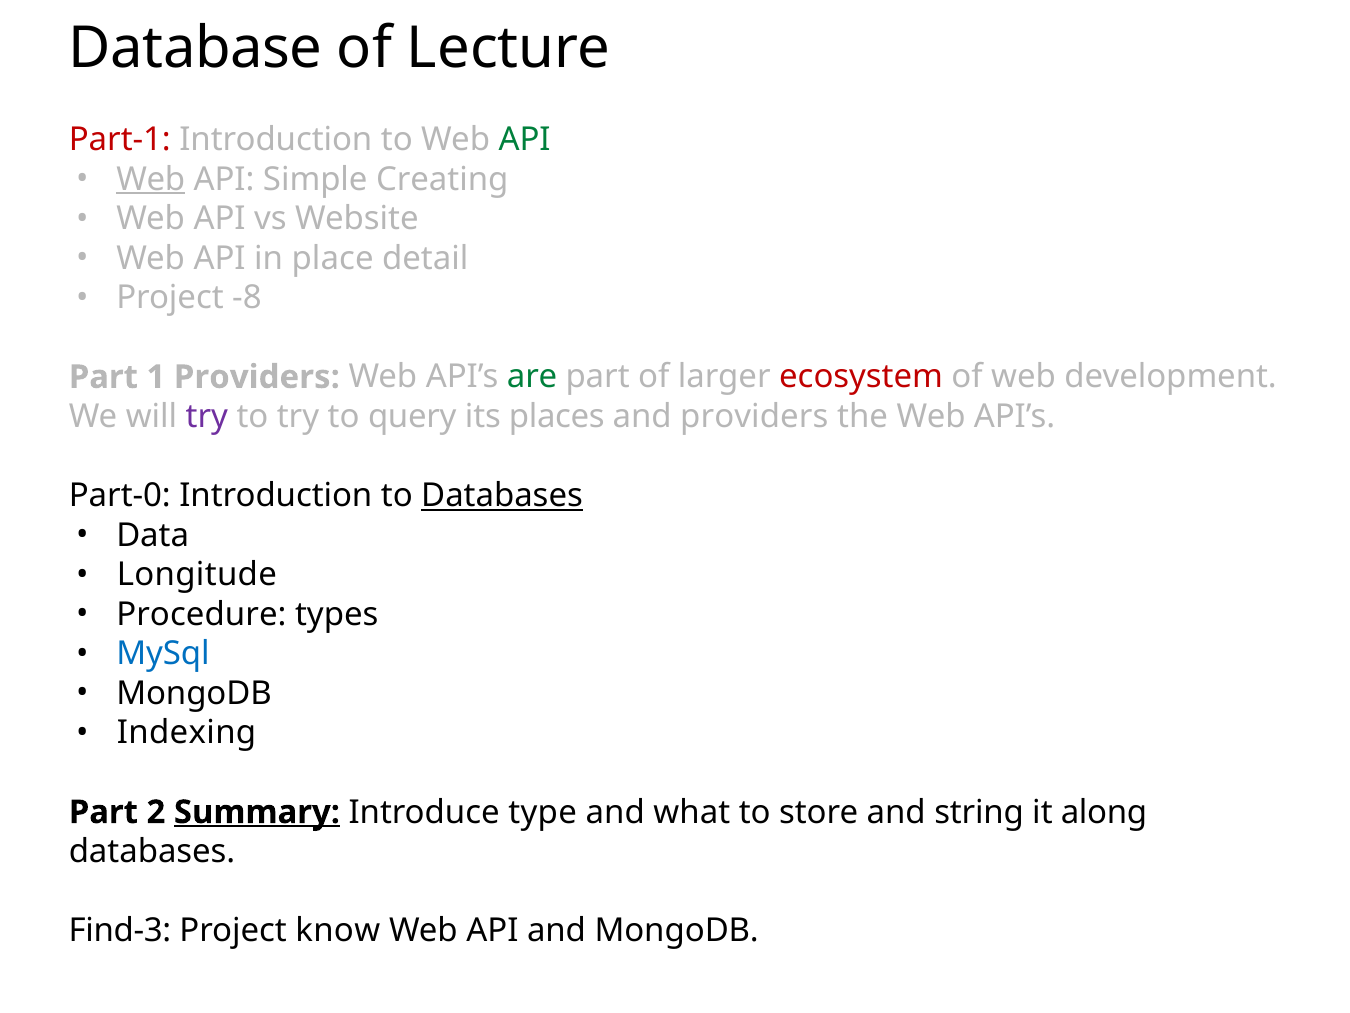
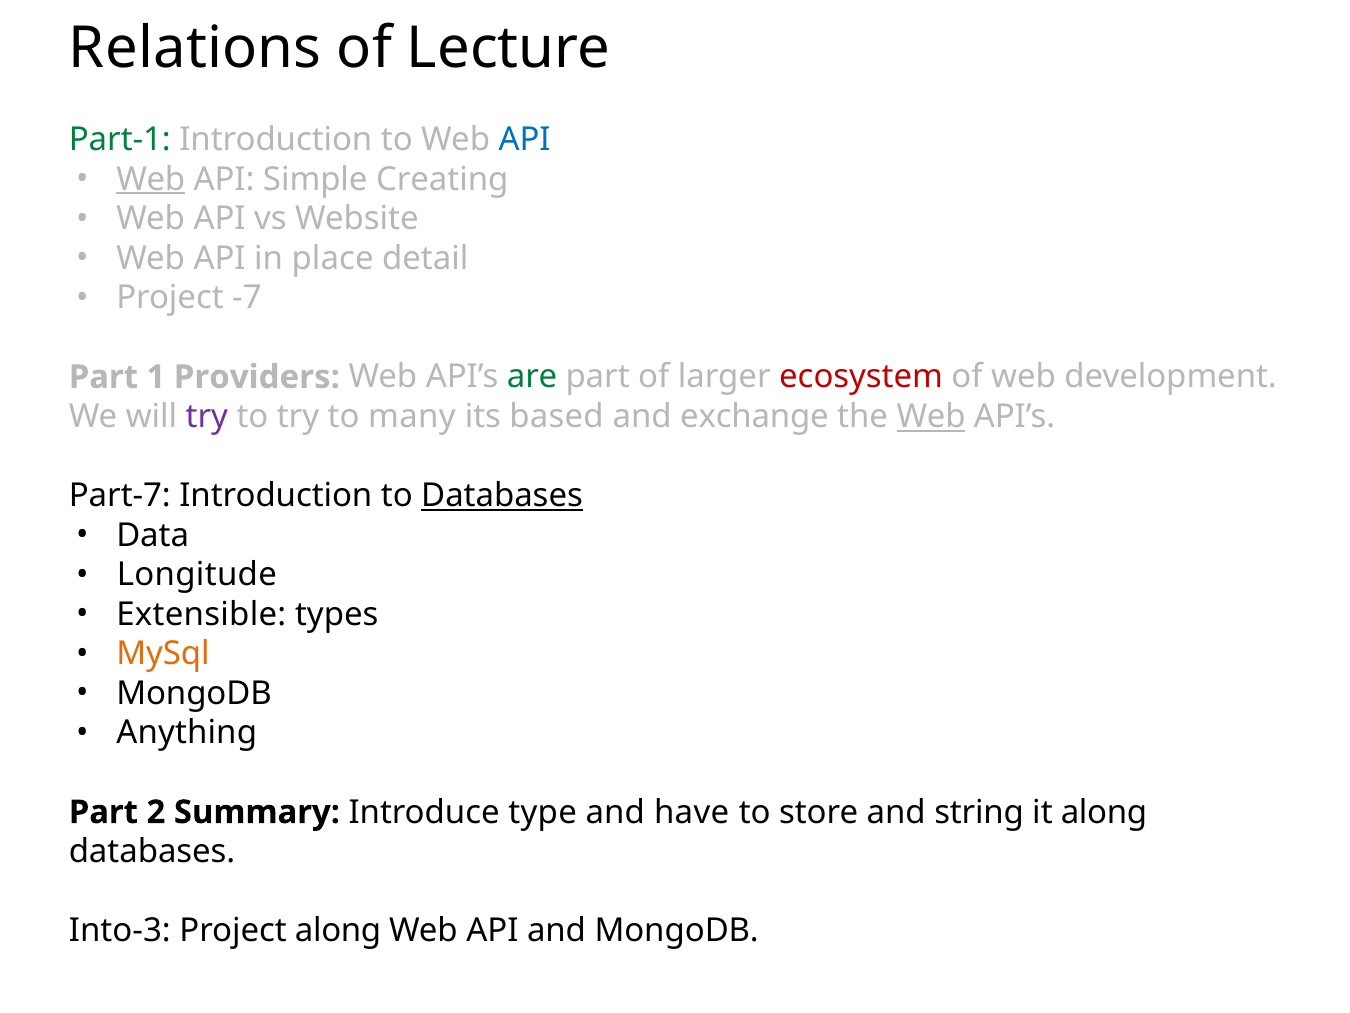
Database: Database -> Relations
Part-1 colour: red -> green
API at (525, 140) colour: green -> blue
-8: -8 -> -7
query: query -> many
places: places -> based
and providers: providers -> exchange
Web at (931, 416) underline: none -> present
Part-0: Part-0 -> Part-7
Procedure: Procedure -> Extensible
MySql colour: blue -> orange
Indexing: Indexing -> Anything
Summary underline: present -> none
what: what -> have
Find-3: Find-3 -> Into-3
Project know: know -> along
